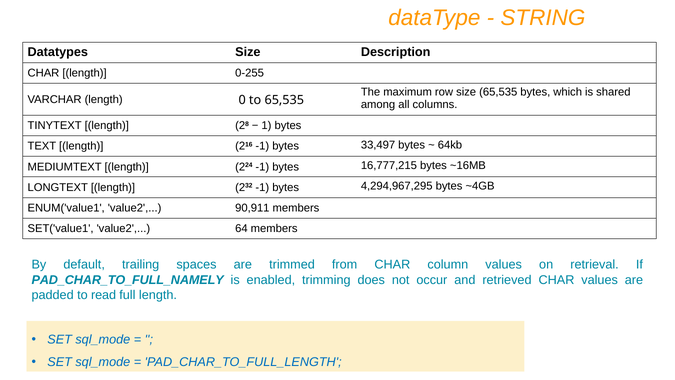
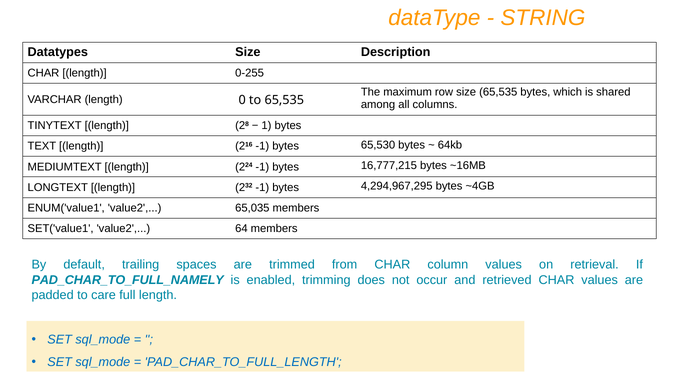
33,497: 33,497 -> 65,530
90,911: 90,911 -> 65,035
read: read -> care
